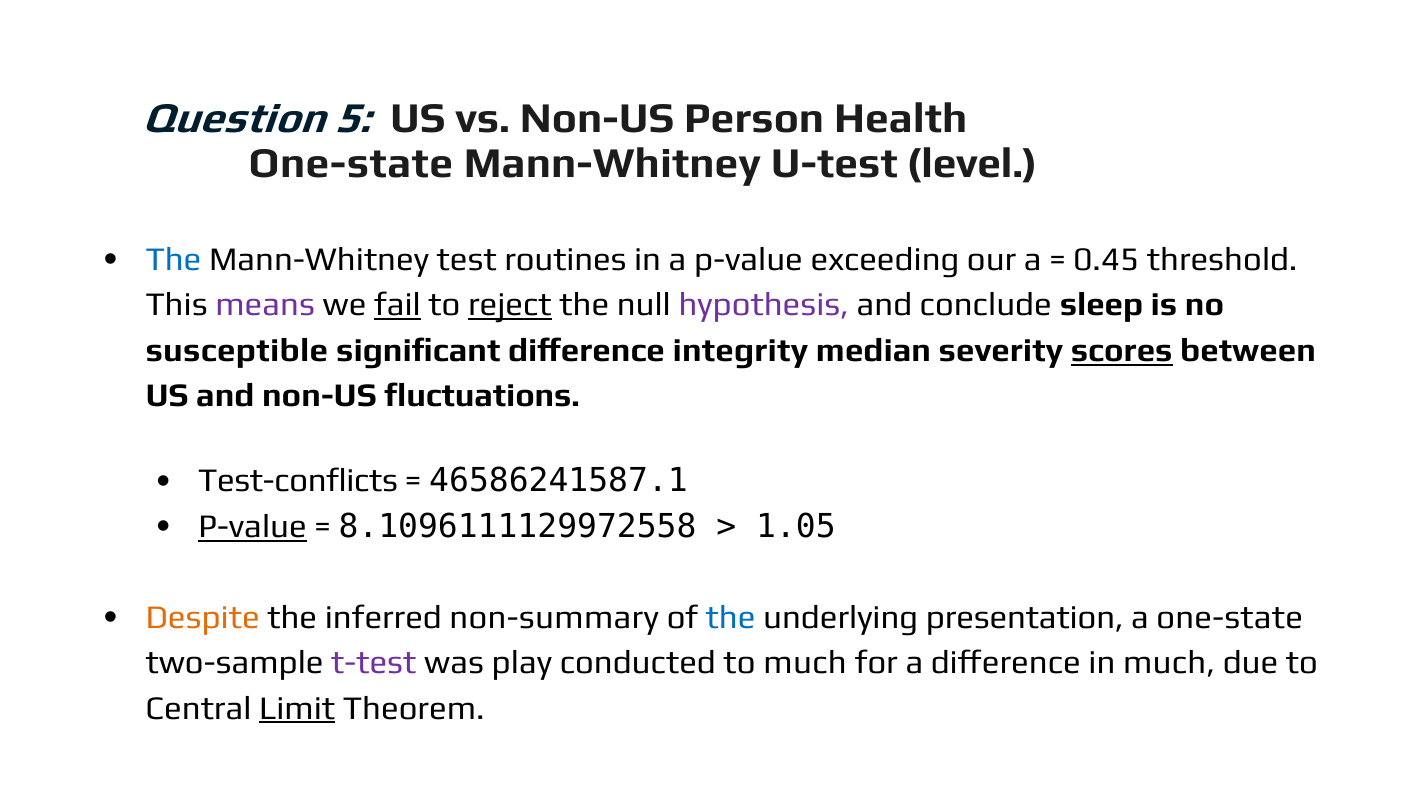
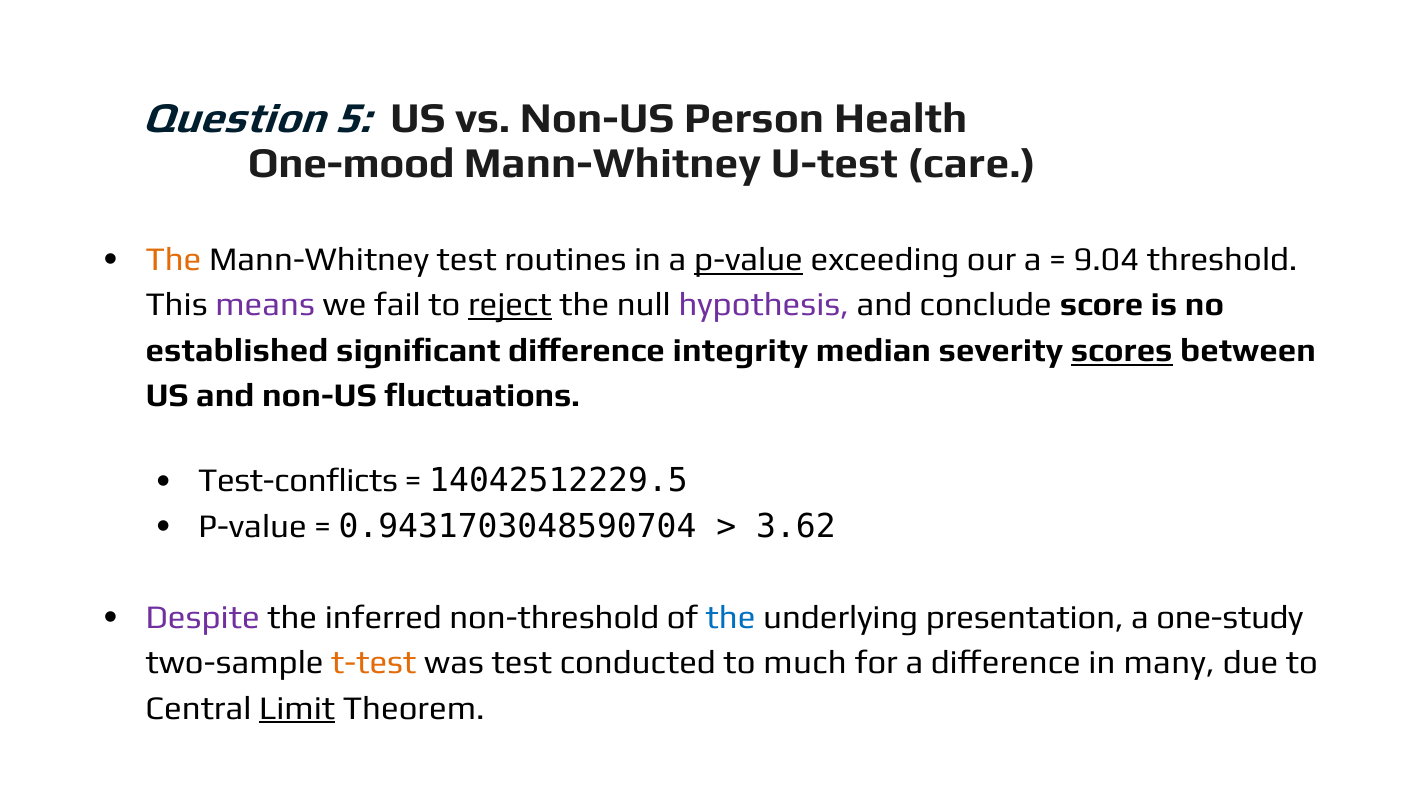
One-state at (351, 164): One-state -> One-mood
level: level -> care
The at (173, 260) colour: blue -> orange
p-value at (748, 260) underline: none -> present
0.45: 0.45 -> 9.04
fail underline: present -> none
sleep: sleep -> score
susceptible: susceptible -> established
46586241587.1: 46586241587.1 -> 14042512229.5
P-value at (253, 527) underline: present -> none
8.1096111129972558: 8.1096111129972558 -> 0.9431703048590704
1.05: 1.05 -> 3.62
Despite colour: orange -> purple
non-summary: non-summary -> non-threshold
a one-state: one-state -> one-study
t-test colour: purple -> orange
was play: play -> test
in much: much -> many
